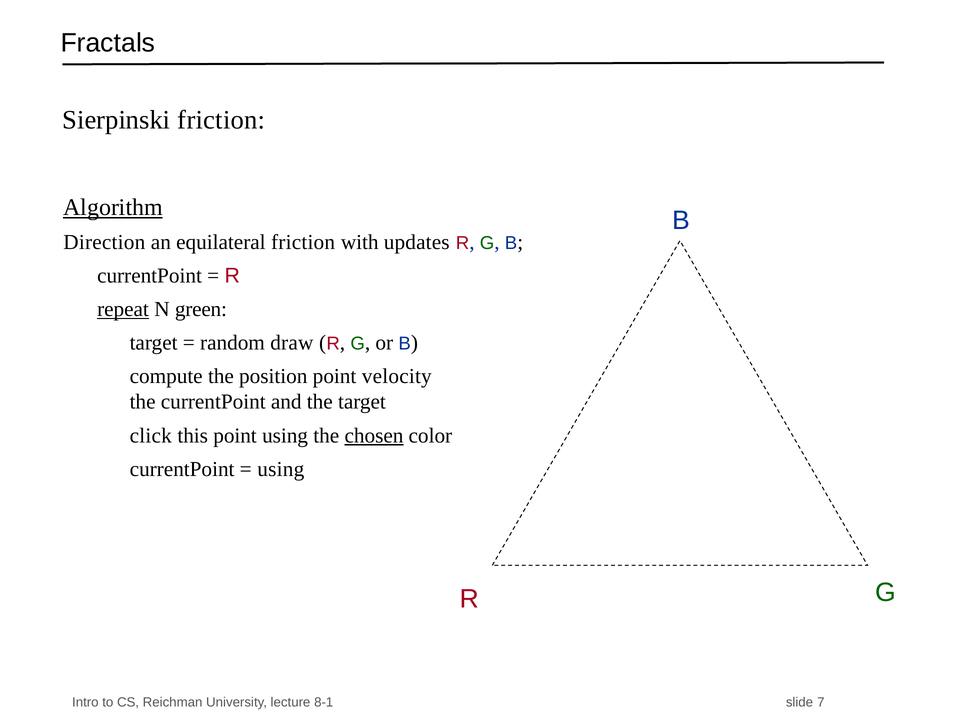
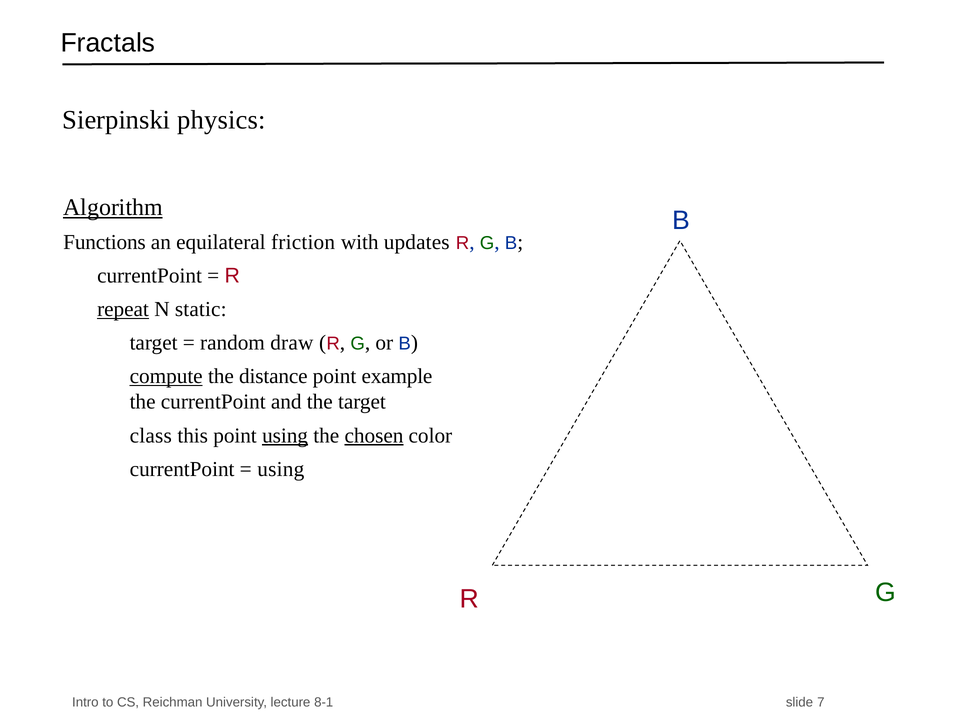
Sierpinski friction: friction -> physics
Direction: Direction -> Functions
green: green -> static
compute underline: none -> present
position: position -> distance
velocity: velocity -> example
click: click -> class
using at (285, 435) underline: none -> present
